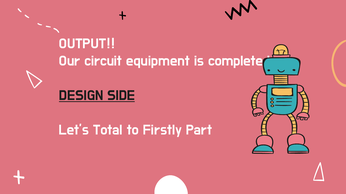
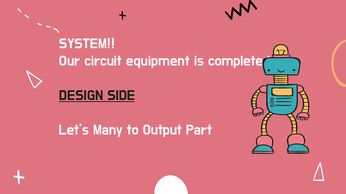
OUTPUT: OUTPUT -> SYSTEM
Total: Total -> Many
Firstly: Firstly -> Output
